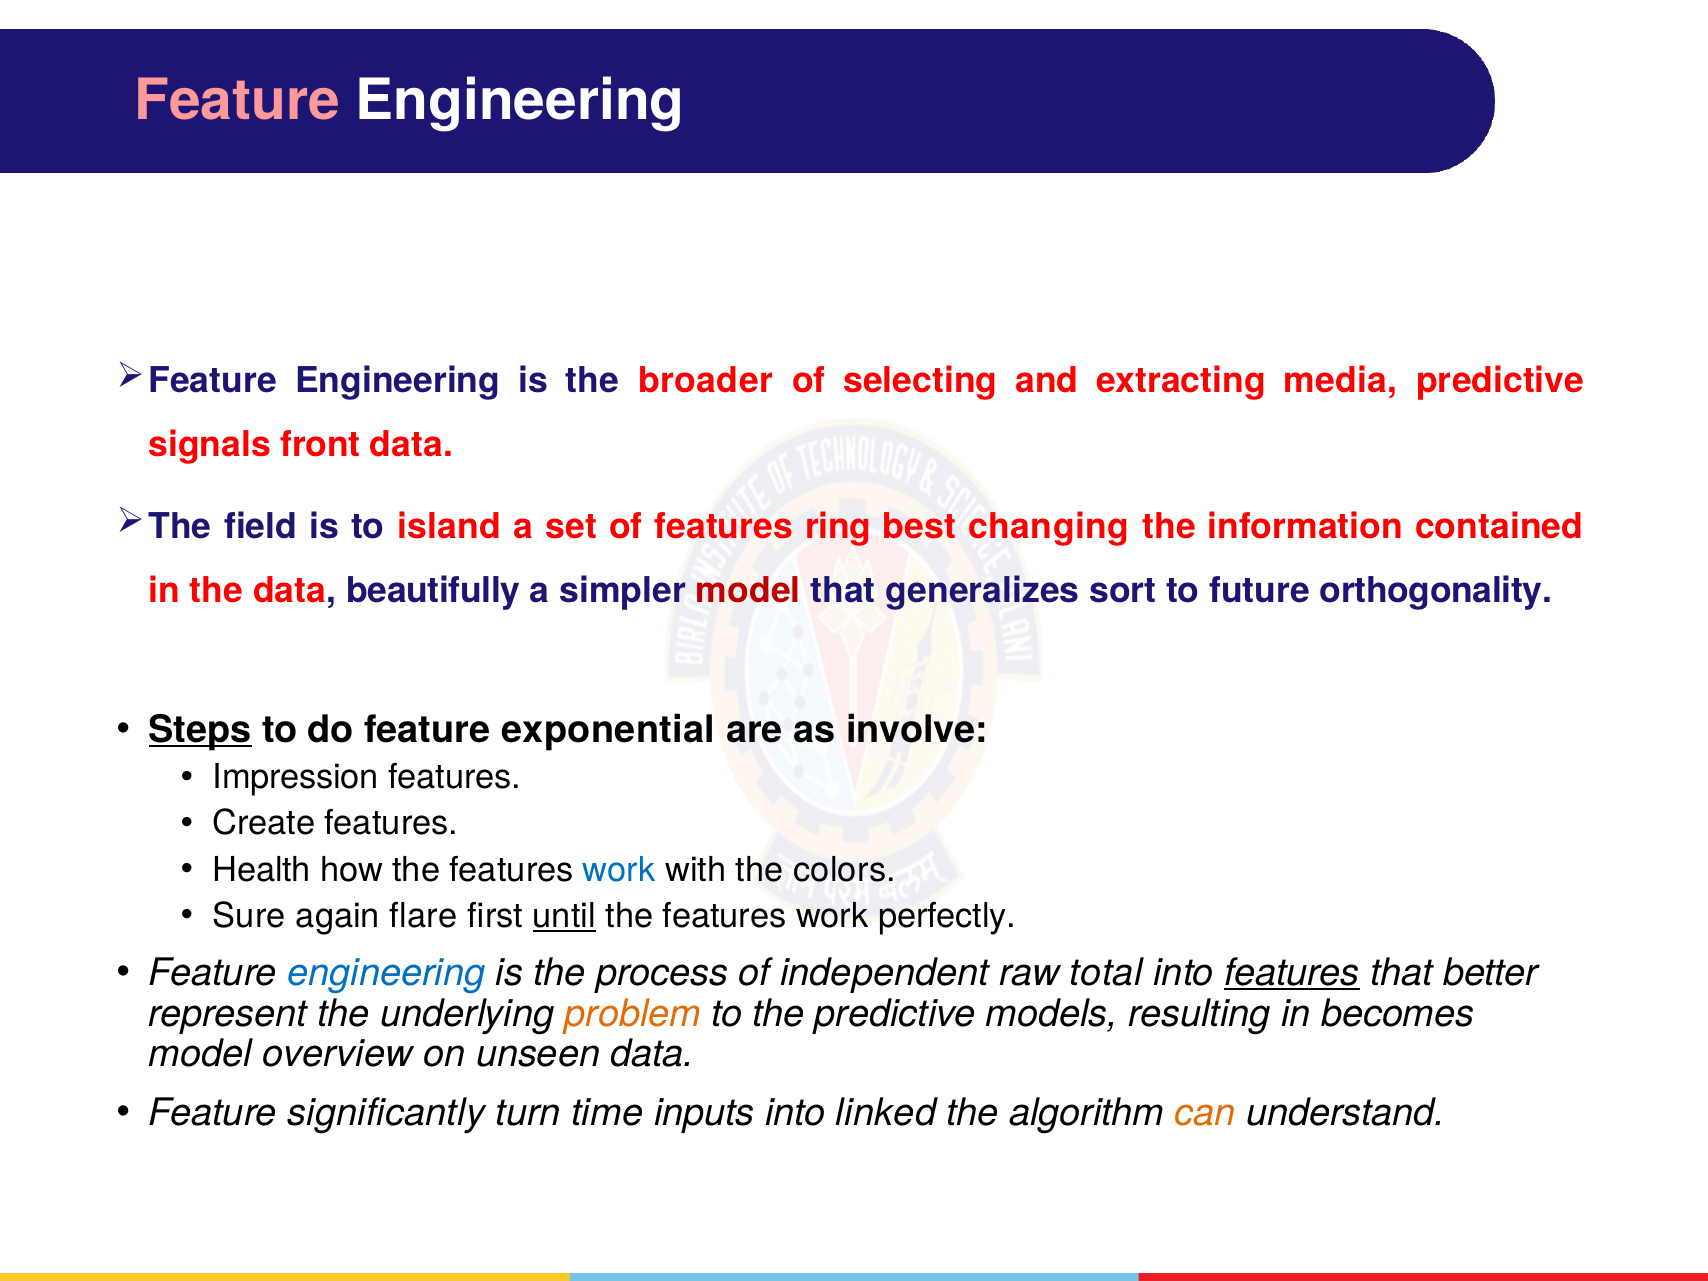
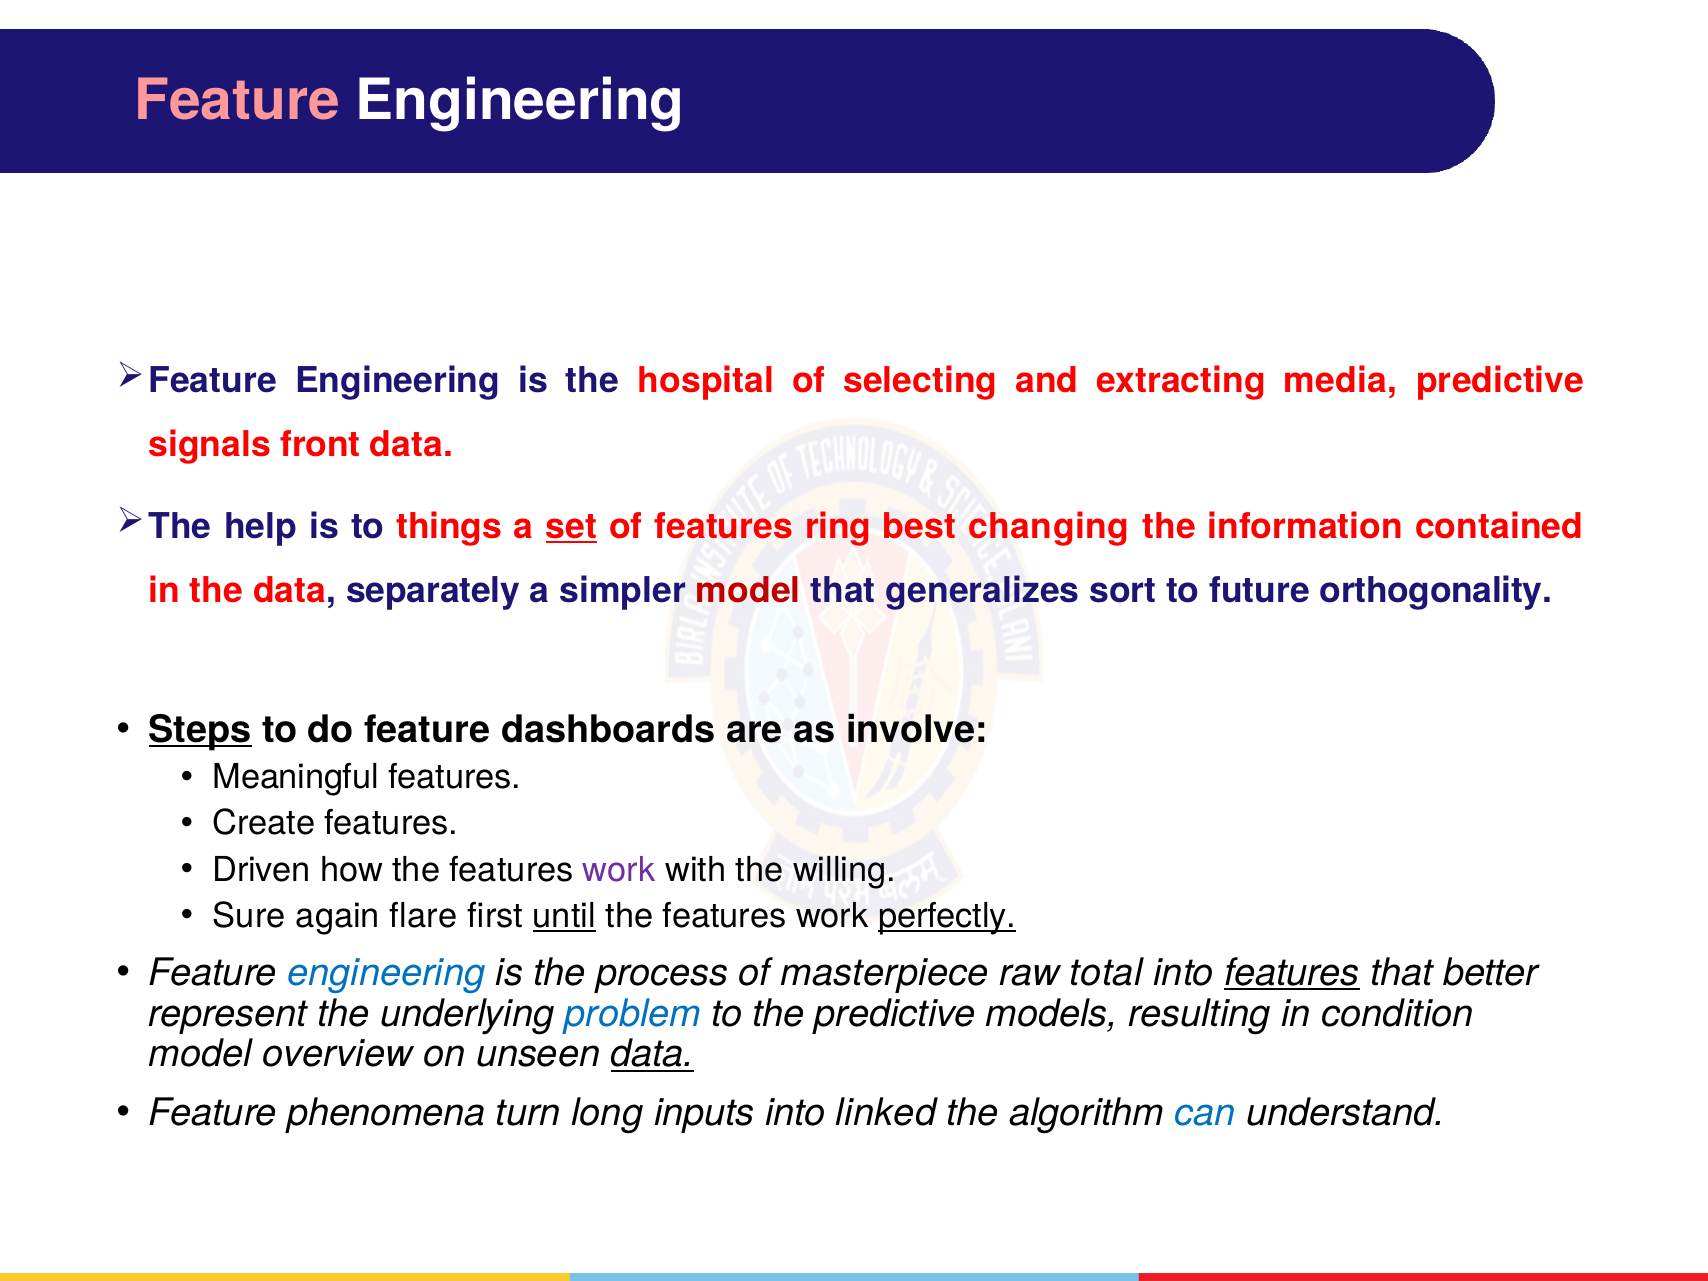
broader: broader -> hospital
field: field -> help
island: island -> things
set underline: none -> present
beautifully: beautifully -> separately
exponential: exponential -> dashboards
Impression: Impression -> Meaningful
Health: Health -> Driven
work at (619, 870) colour: blue -> purple
colors: colors -> willing
perfectly underline: none -> present
independent: independent -> masterpiece
problem colour: orange -> blue
becomes: becomes -> condition
data at (653, 1054) underline: none -> present
significantly: significantly -> phenomena
time: time -> long
can colour: orange -> blue
